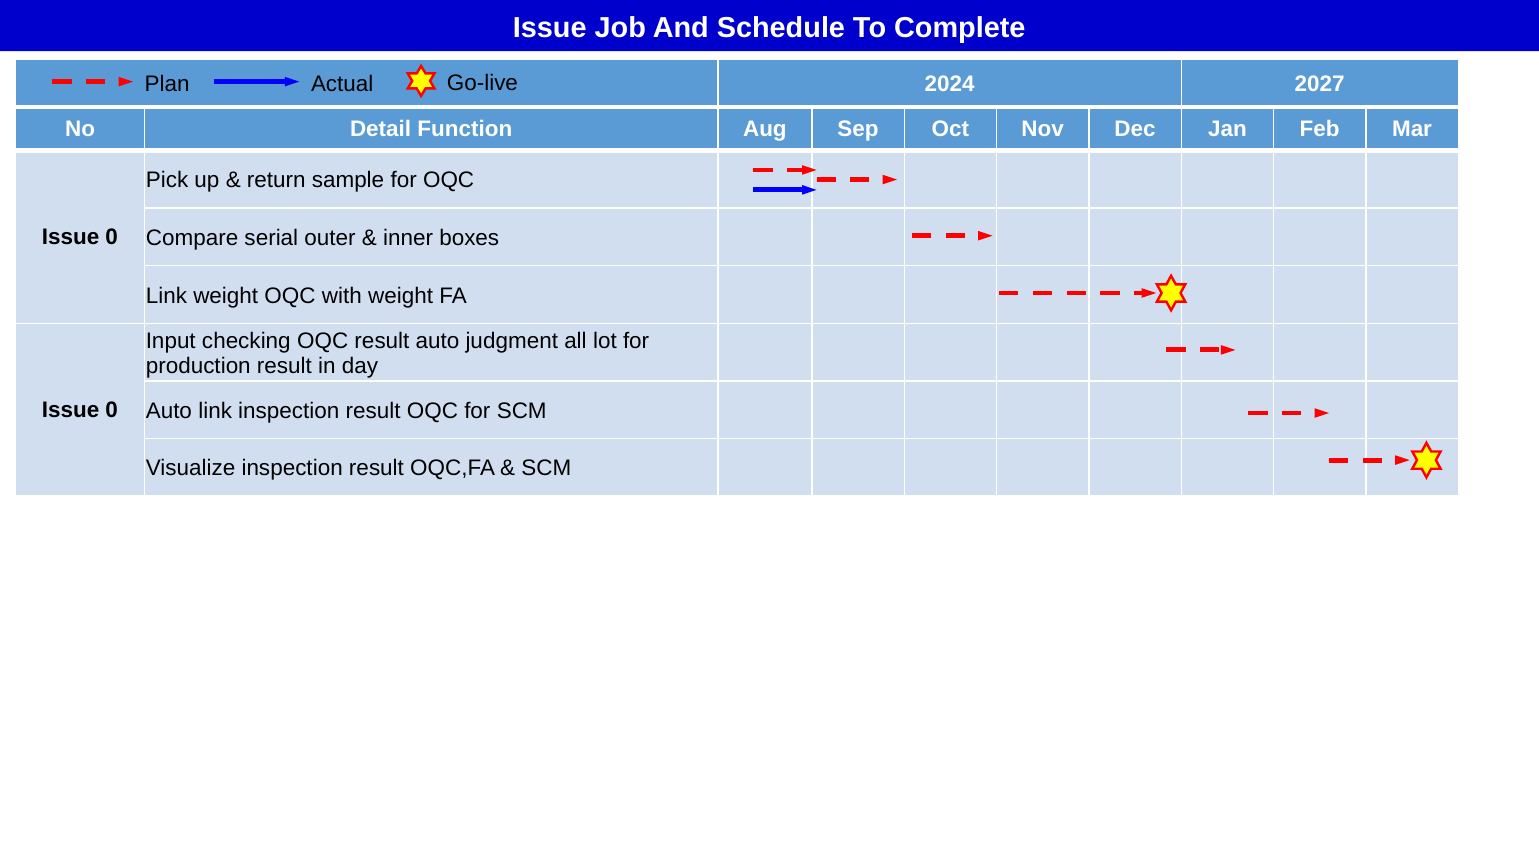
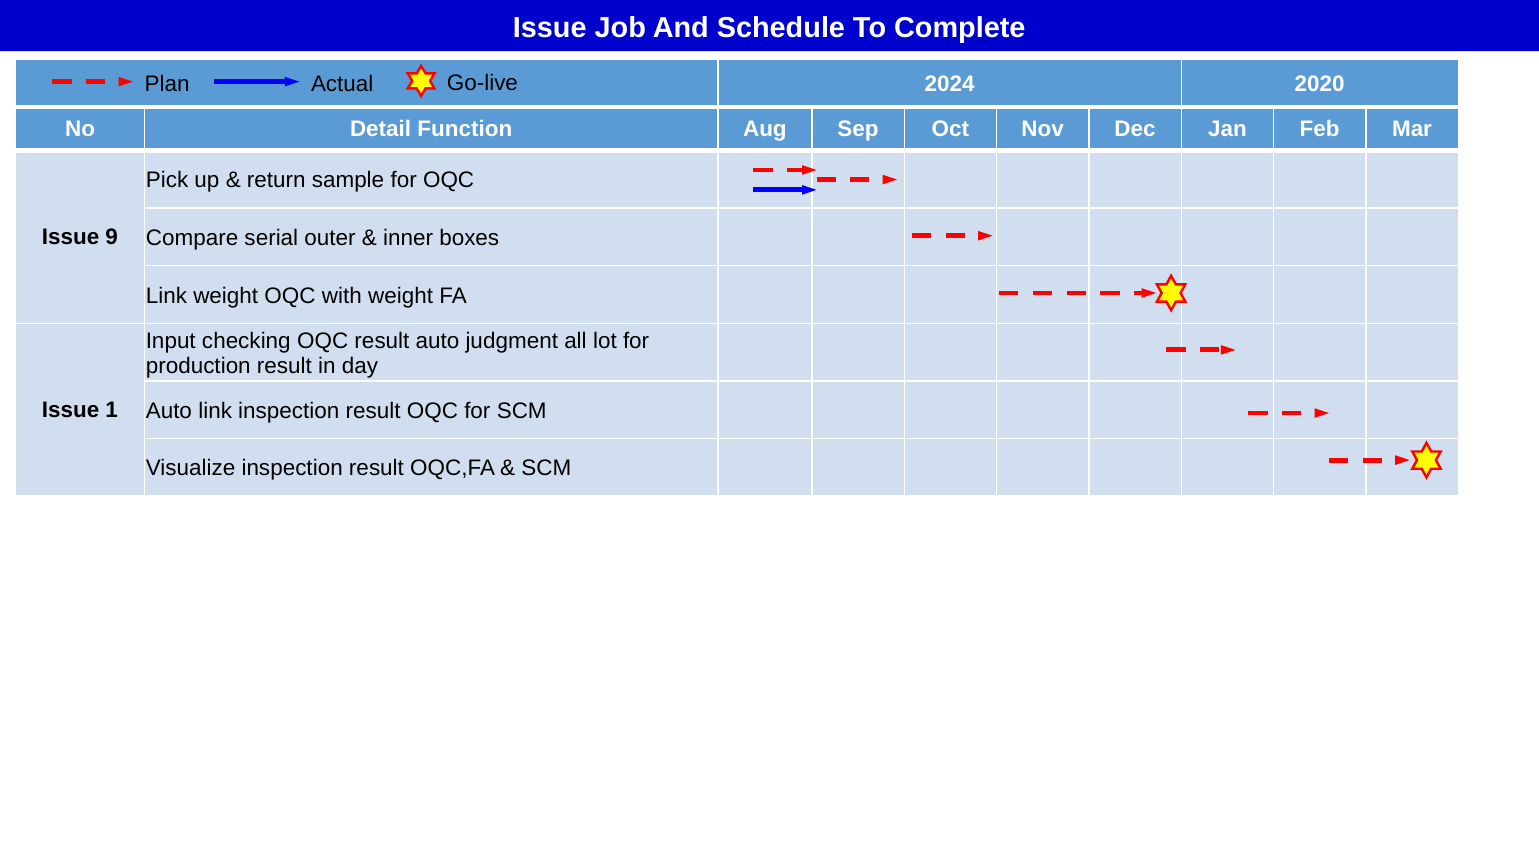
2027: 2027 -> 2020
0 at (112, 237): 0 -> 9
0 at (112, 410): 0 -> 1
